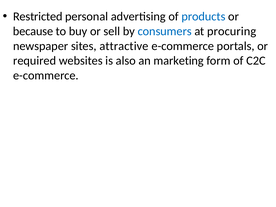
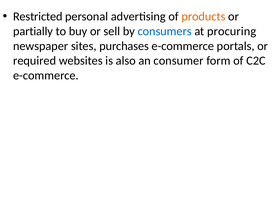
products colour: blue -> orange
because: because -> partially
attractive: attractive -> purchases
marketing: marketing -> consumer
